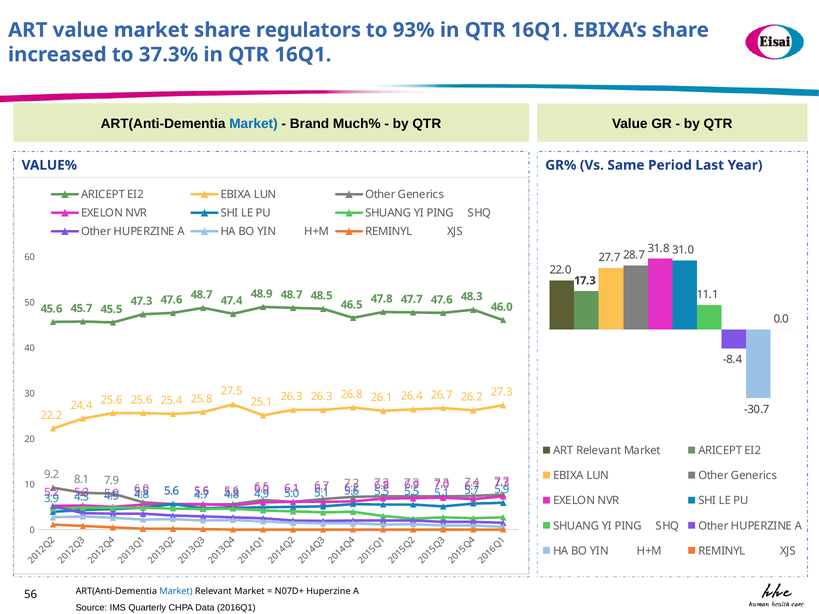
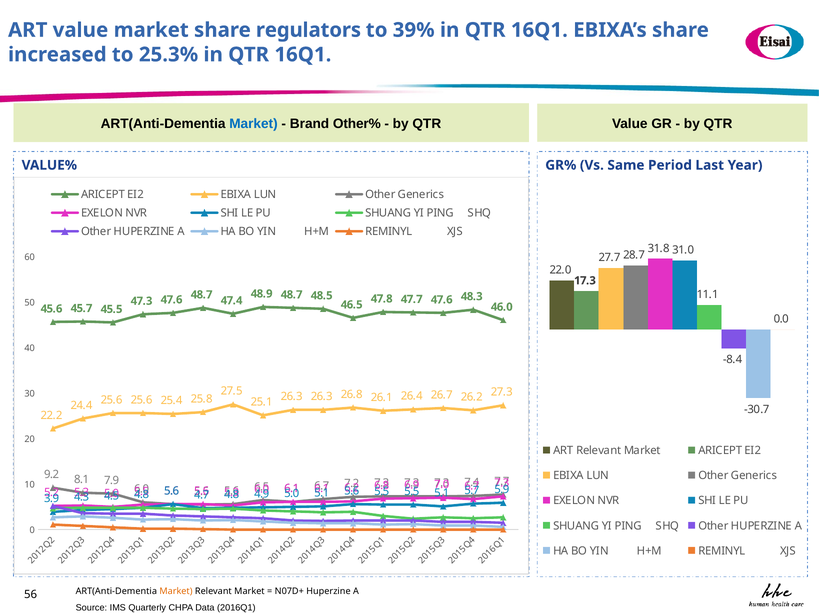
93%: 93% -> 39%
37.3%: 37.3% -> 25.3%
Much%: Much% -> Other%
Market at (176, 591) colour: blue -> orange
